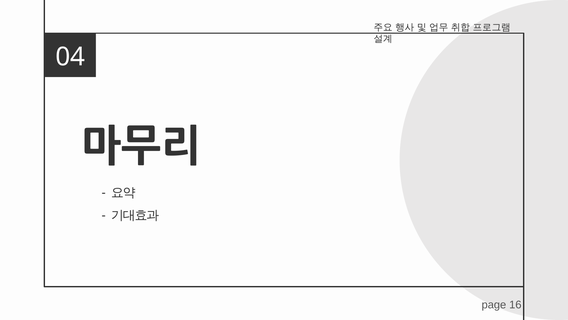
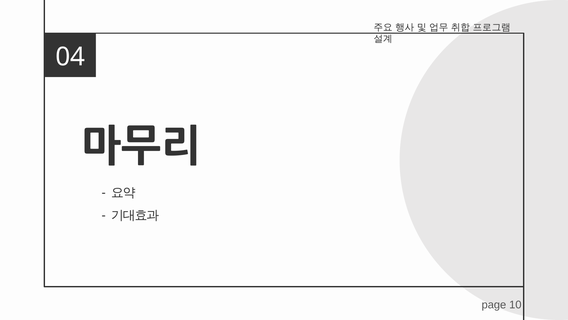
16: 16 -> 10
